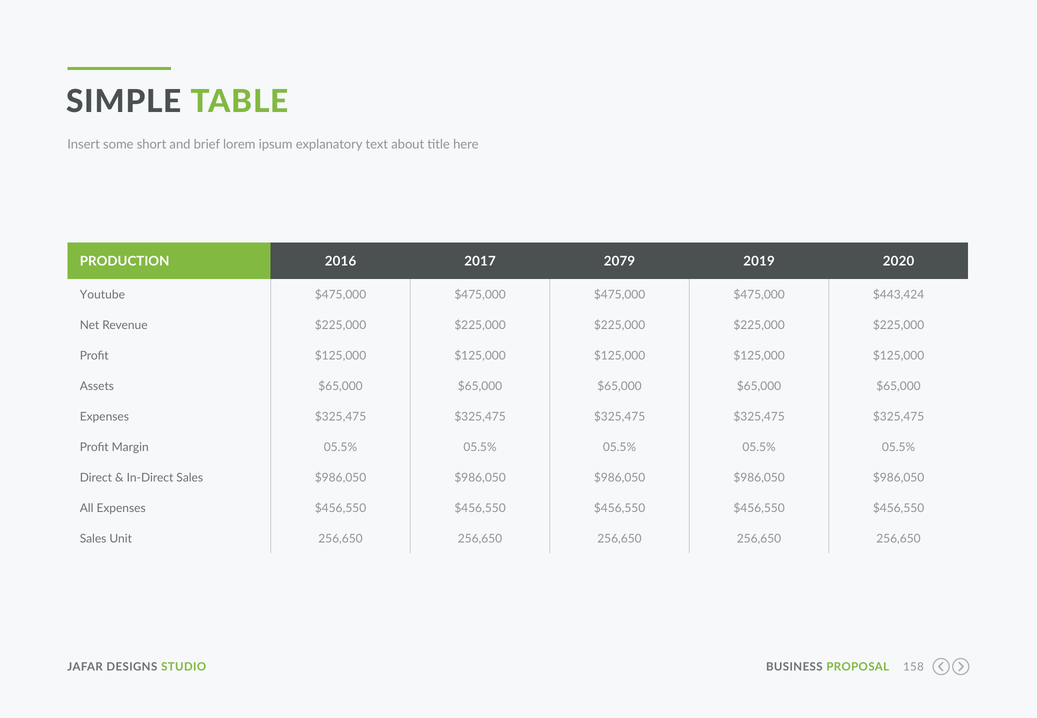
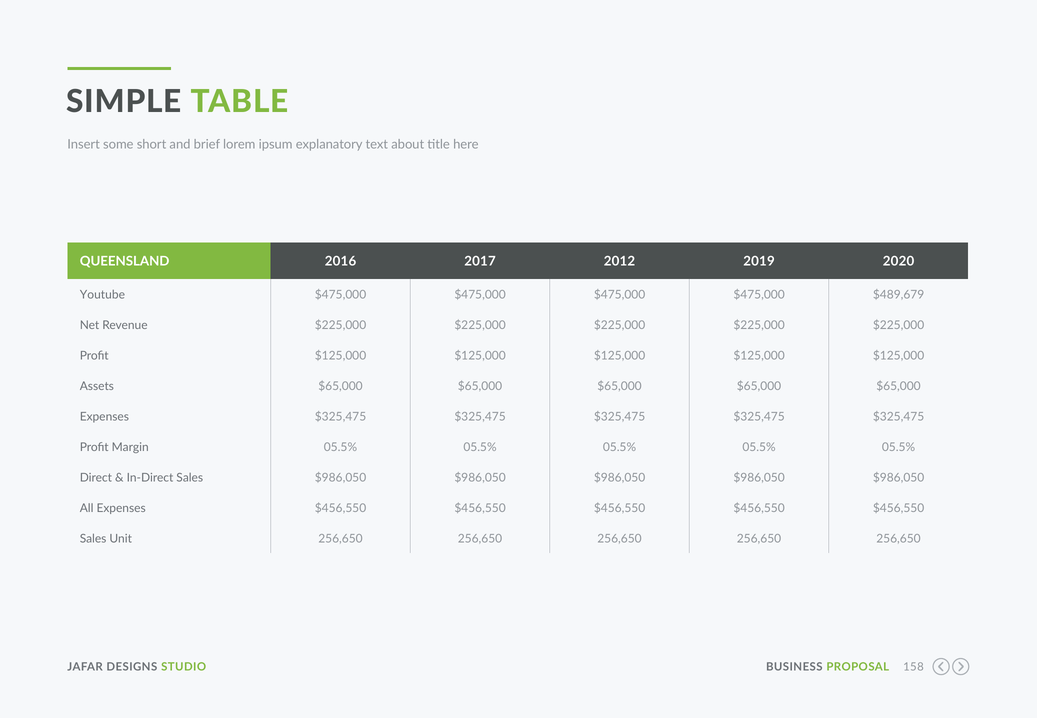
PRODUCTION: PRODUCTION -> QUEENSLAND
2079: 2079 -> 2012
$443,424: $443,424 -> $489,679
